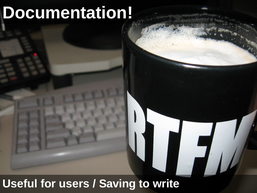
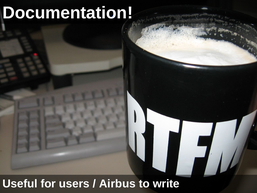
Saving: Saving -> Airbus
